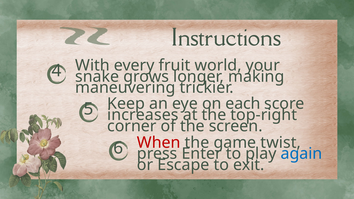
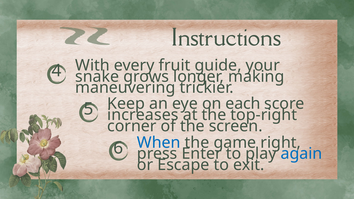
world: world -> guide
When colour: red -> blue
twist: twist -> right
